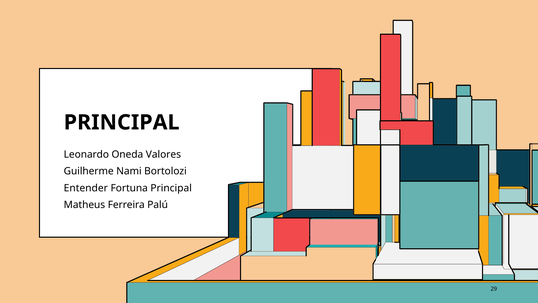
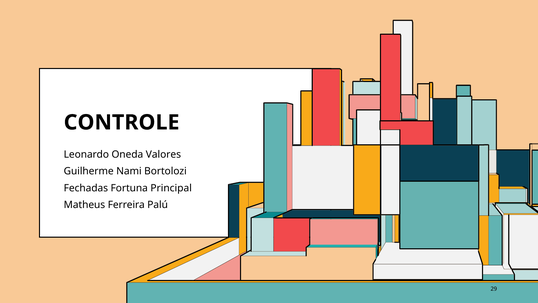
PRINCIPAL at (122, 122): PRINCIPAL -> CONTROLE
Entender: Entender -> Fechadas
